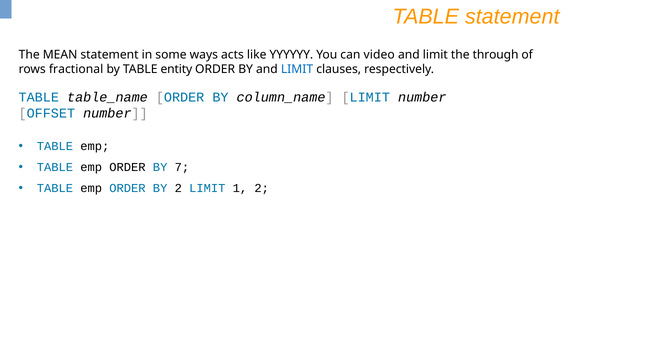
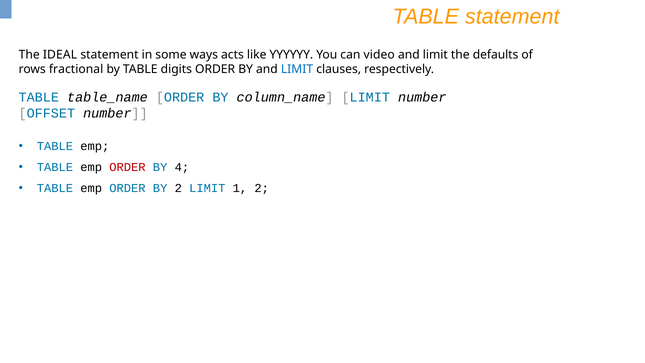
MEAN: MEAN -> IDEAL
through: through -> defaults
entity: entity -> digits
ORDER at (127, 167) colour: black -> red
7: 7 -> 4
